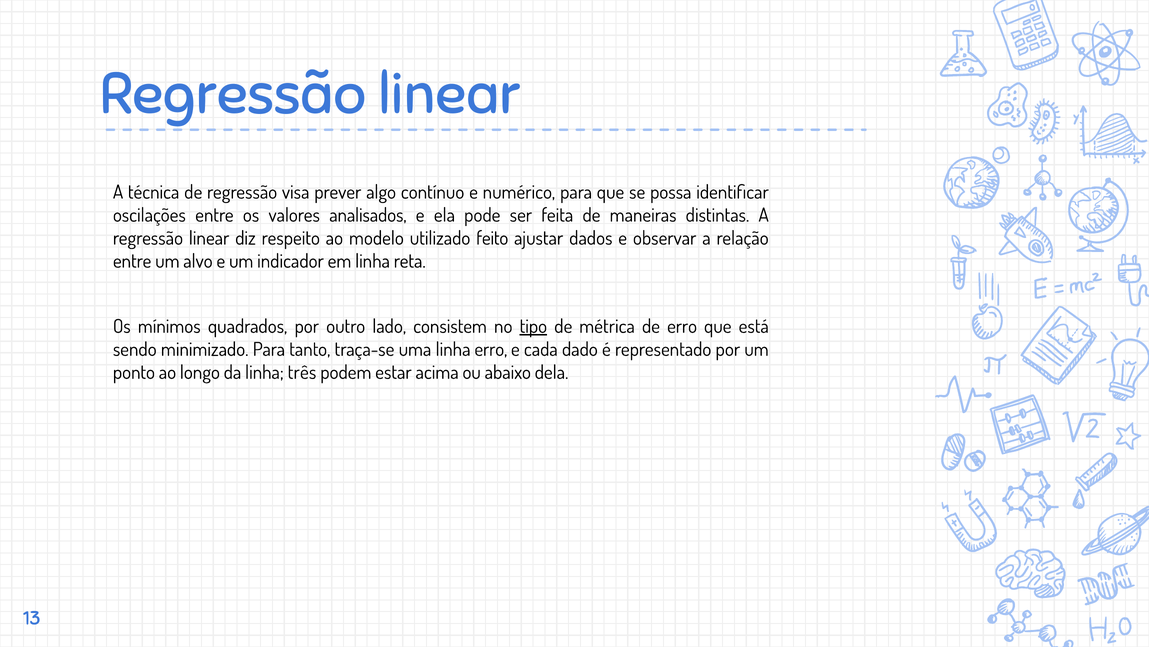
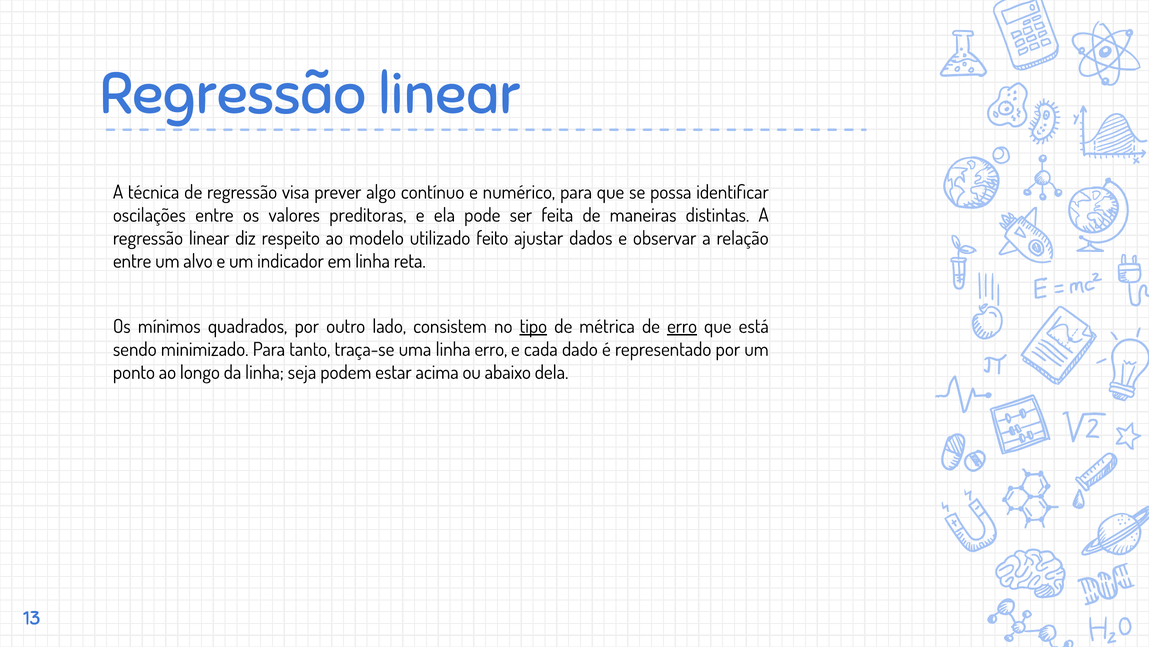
analisados: analisados -> preditoras
erro at (682, 326) underline: none -> present
três: três -> seja
